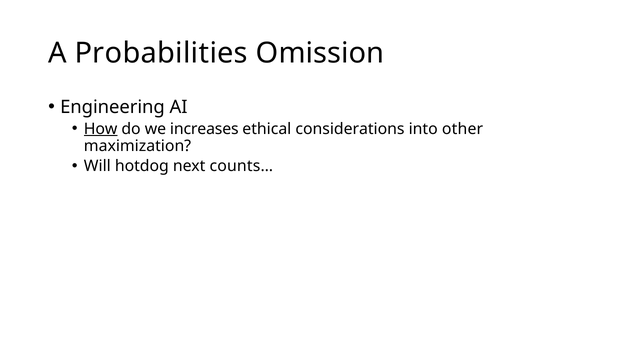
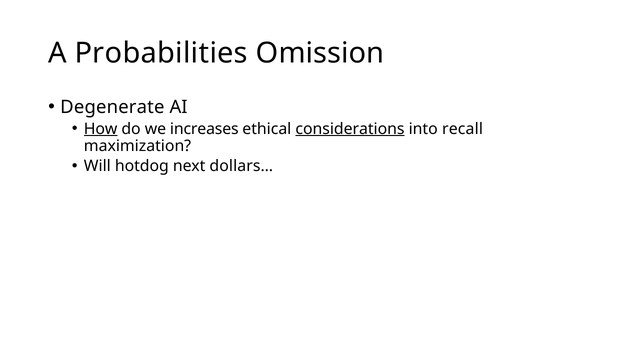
Engineering: Engineering -> Degenerate
considerations underline: none -> present
other: other -> recall
counts…: counts… -> dollars…
